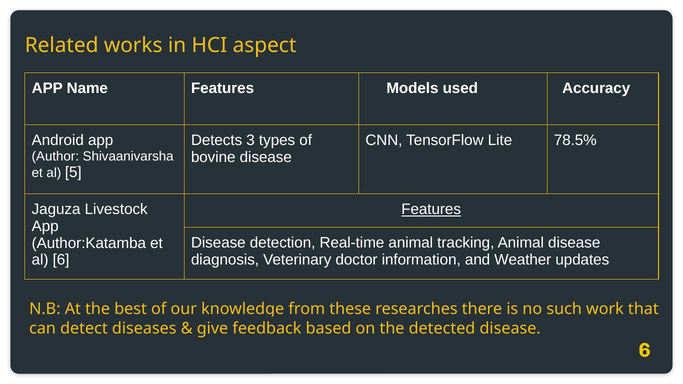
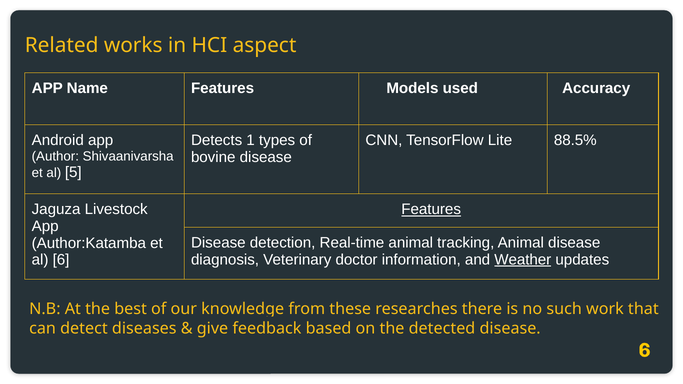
3: 3 -> 1
78.5%: 78.5% -> 88.5%
Weather underline: none -> present
